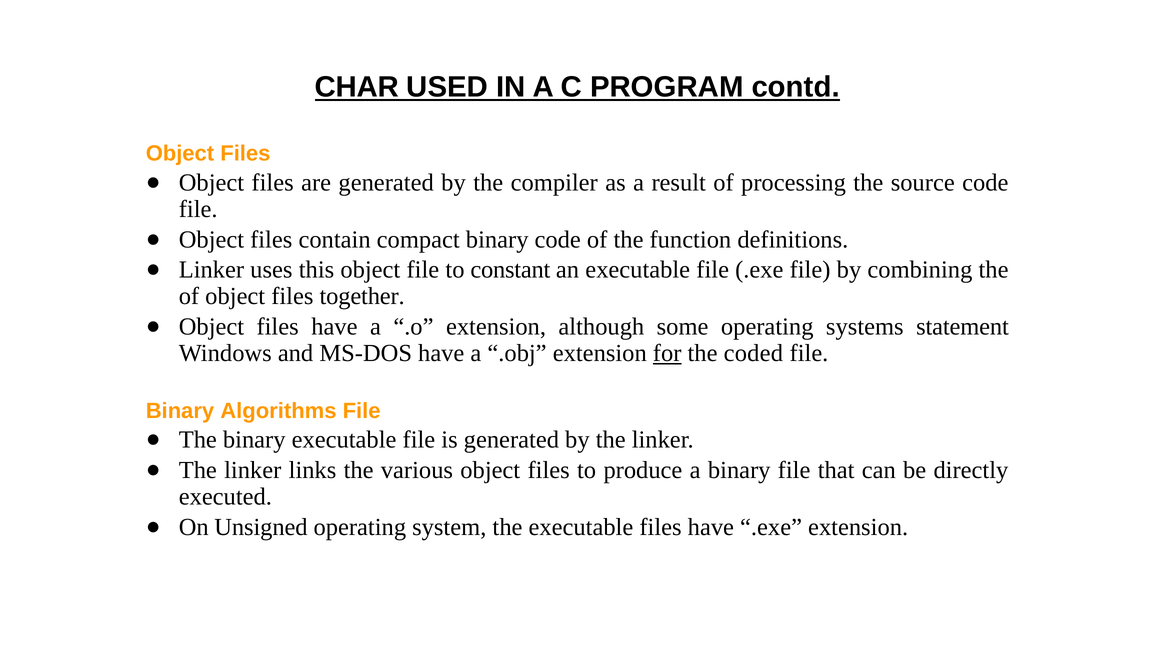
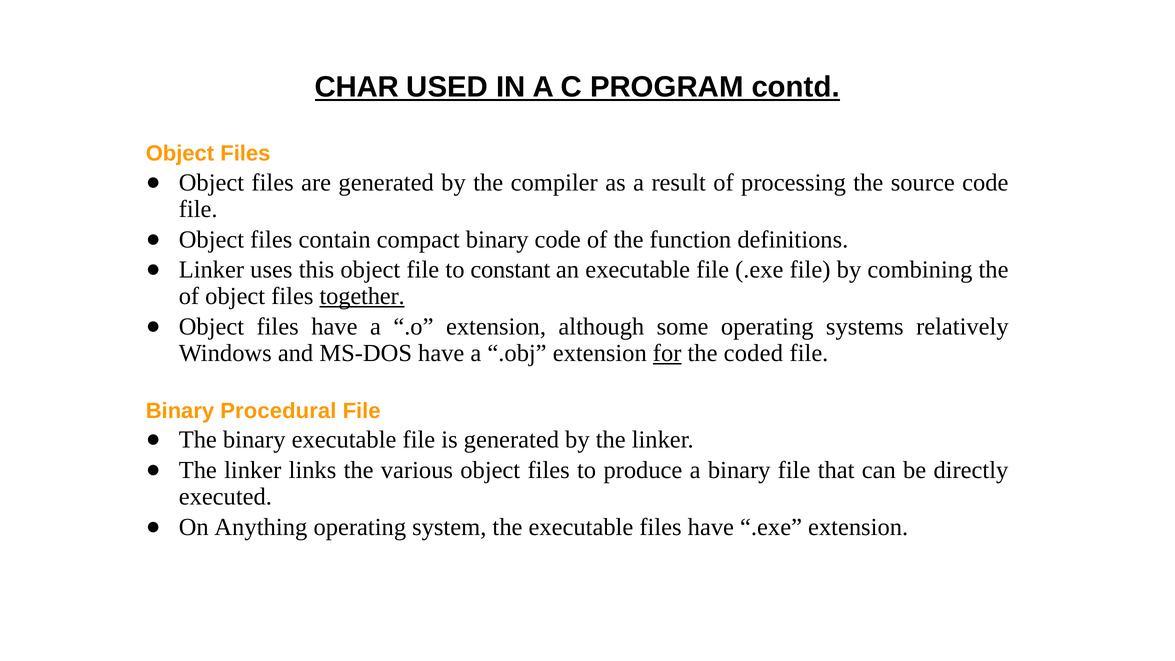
together underline: none -> present
statement: statement -> relatively
Algorithms: Algorithms -> Procedural
Unsigned: Unsigned -> Anything
